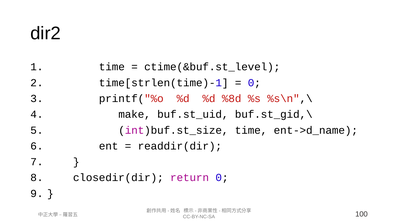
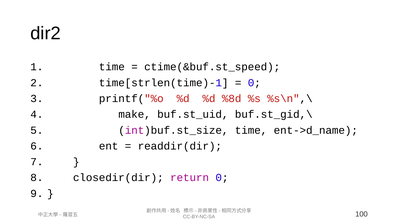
ctime(&buf.st_level: ctime(&buf.st_level -> ctime(&buf.st_speed
